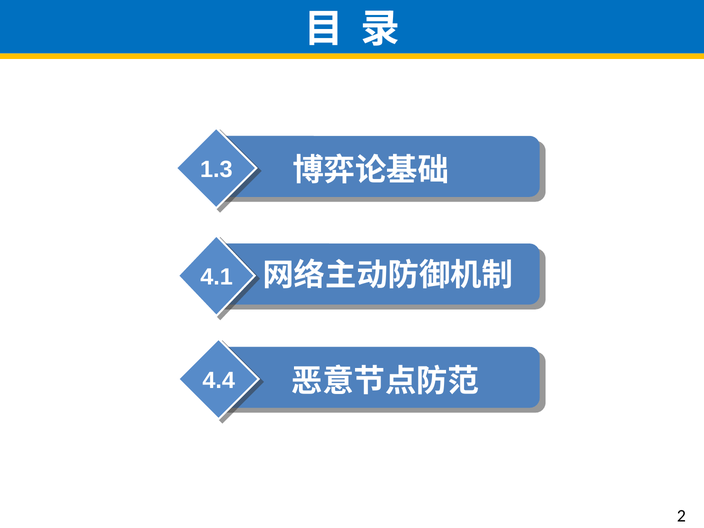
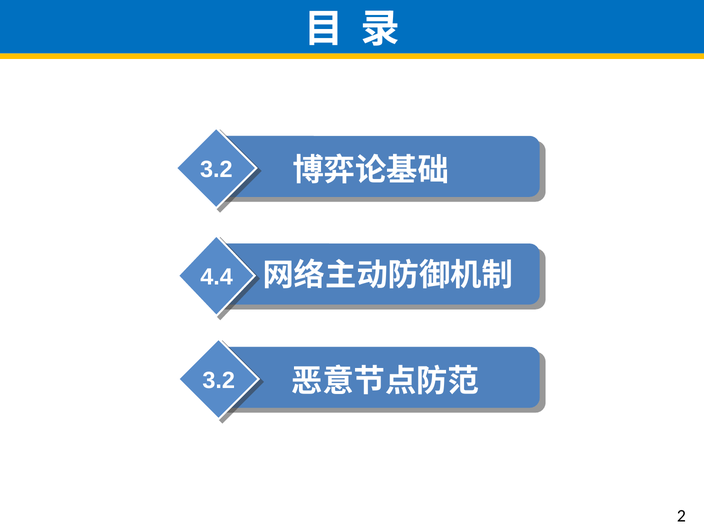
1.3 at (216, 169): 1.3 -> 3.2
4.1: 4.1 -> 4.4
4.4 at (219, 380): 4.4 -> 3.2
